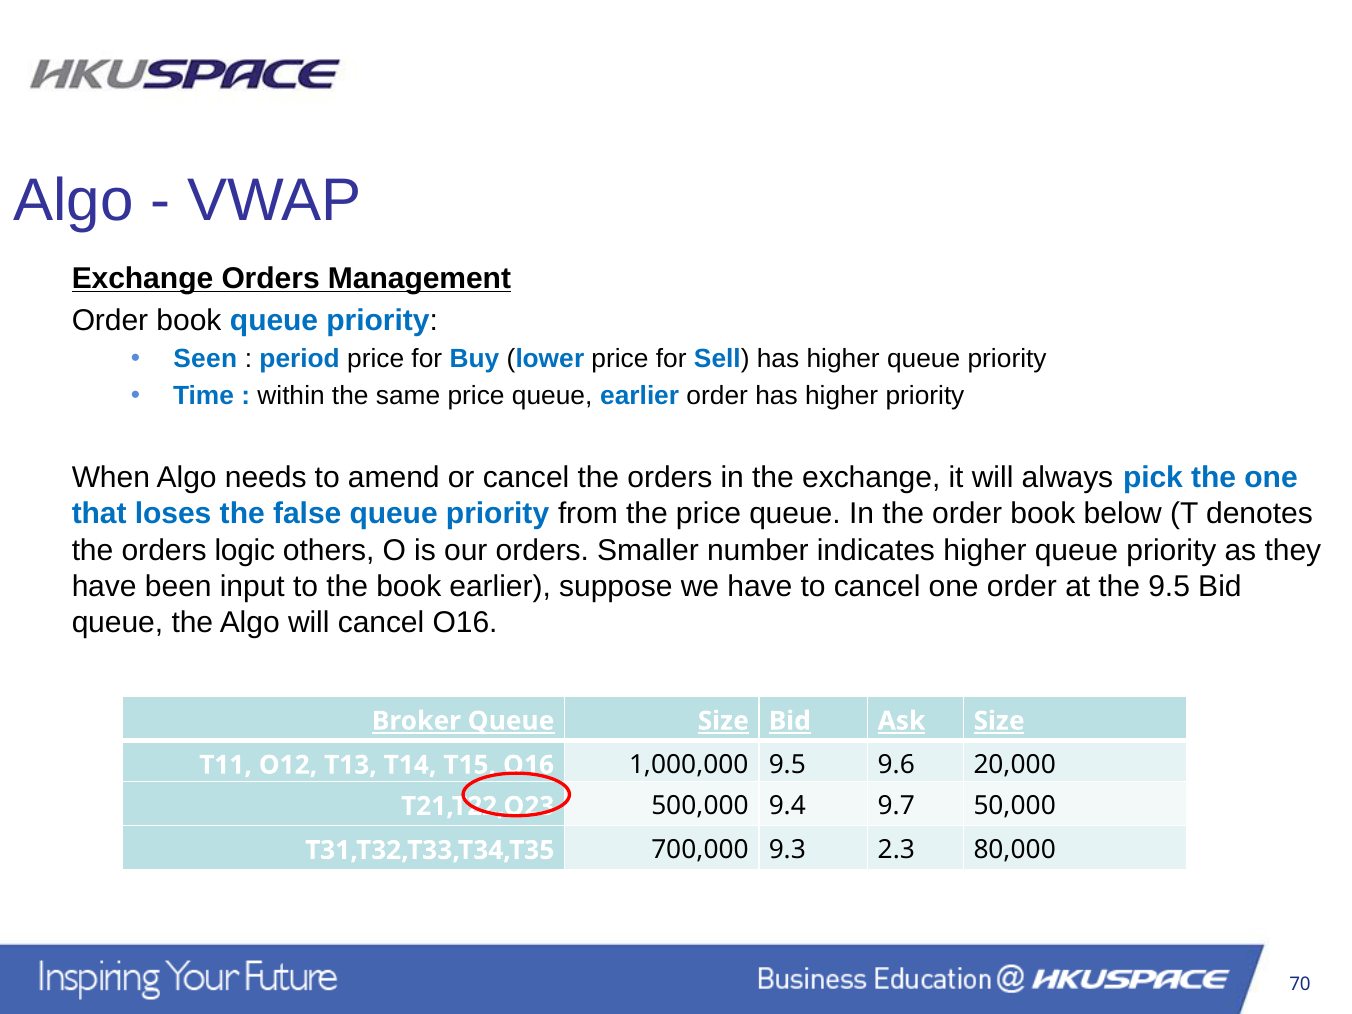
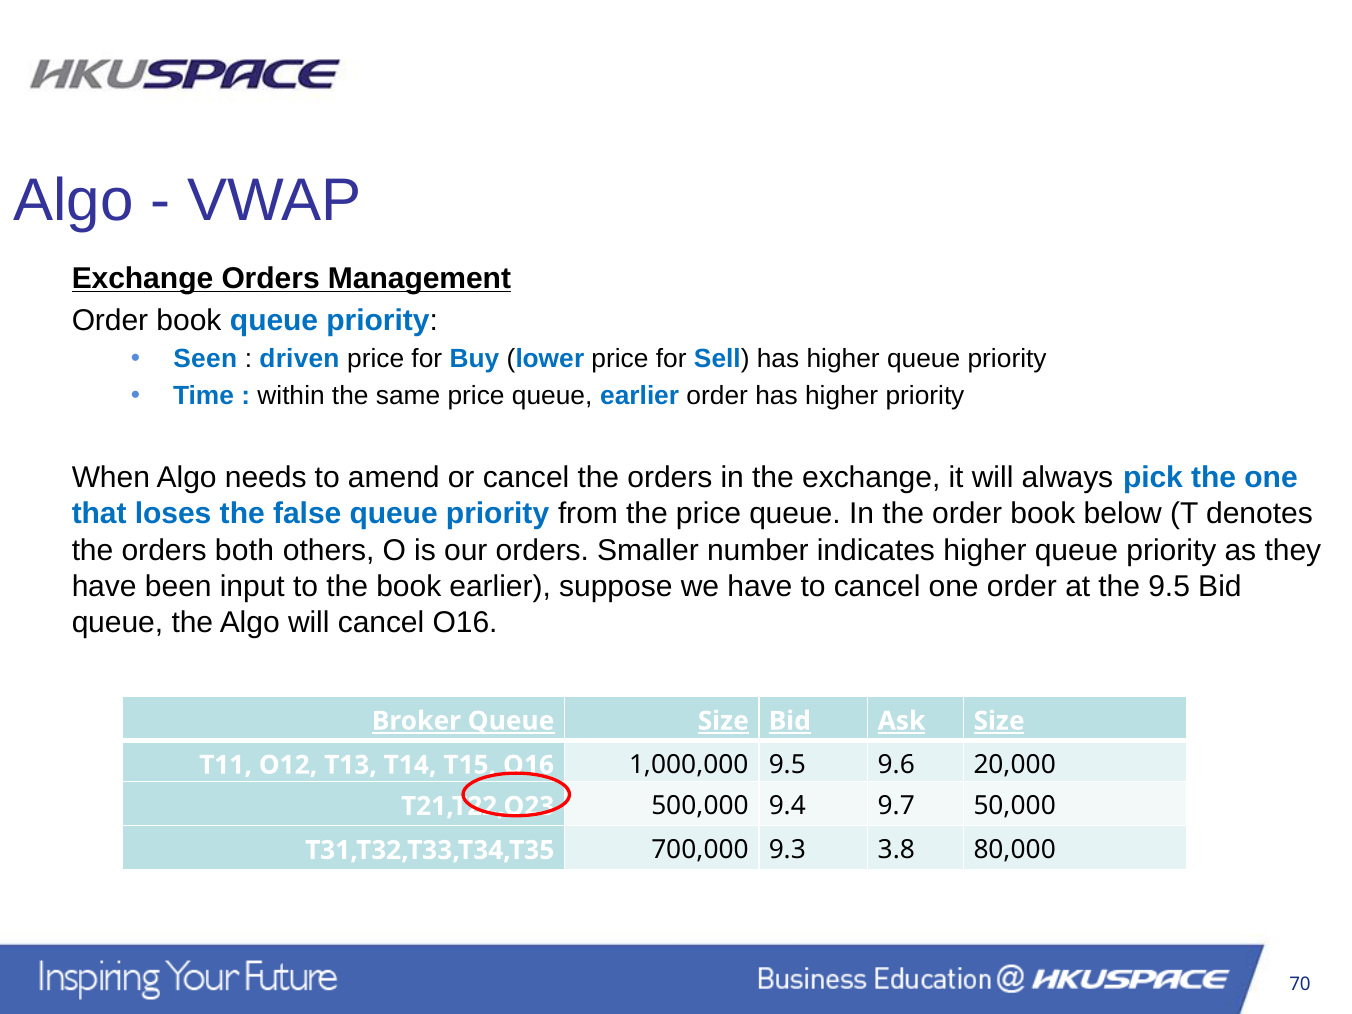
period: period -> driven
logic: logic -> both
2.3: 2.3 -> 3.8
